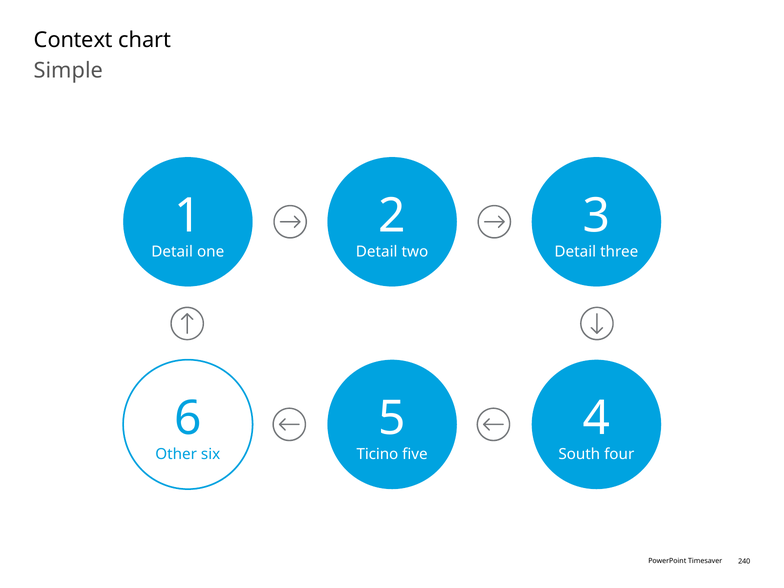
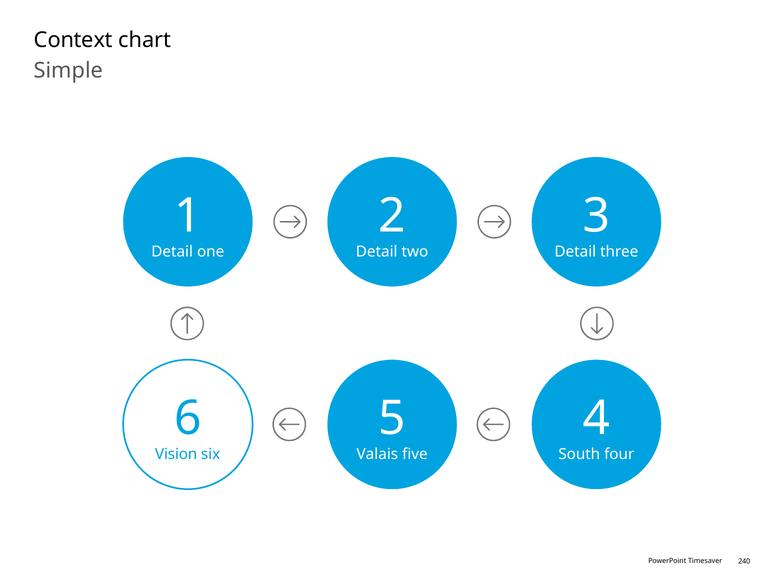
Other: Other -> Vision
Ticino: Ticino -> Valais
